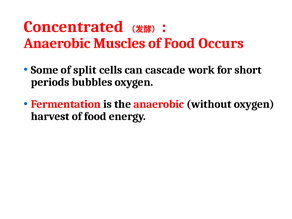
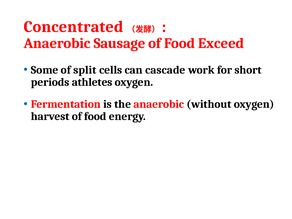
Muscles: Muscles -> Sausage
Occurs: Occurs -> Exceed
bubbles: bubbles -> athletes
